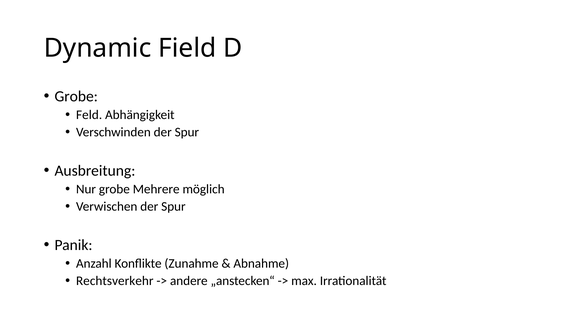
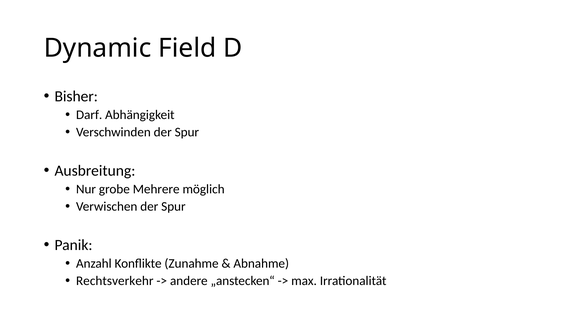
Grobe at (76, 96): Grobe -> Bisher
Feld: Feld -> Darf
